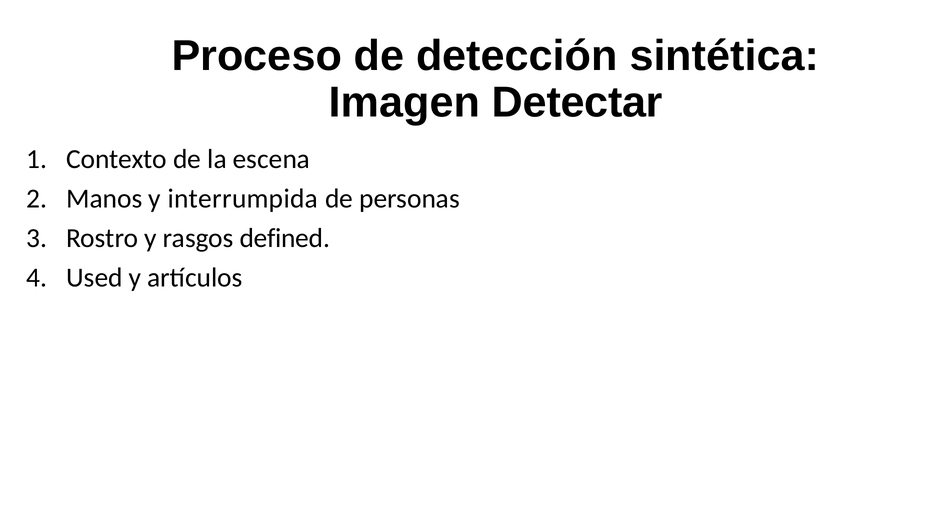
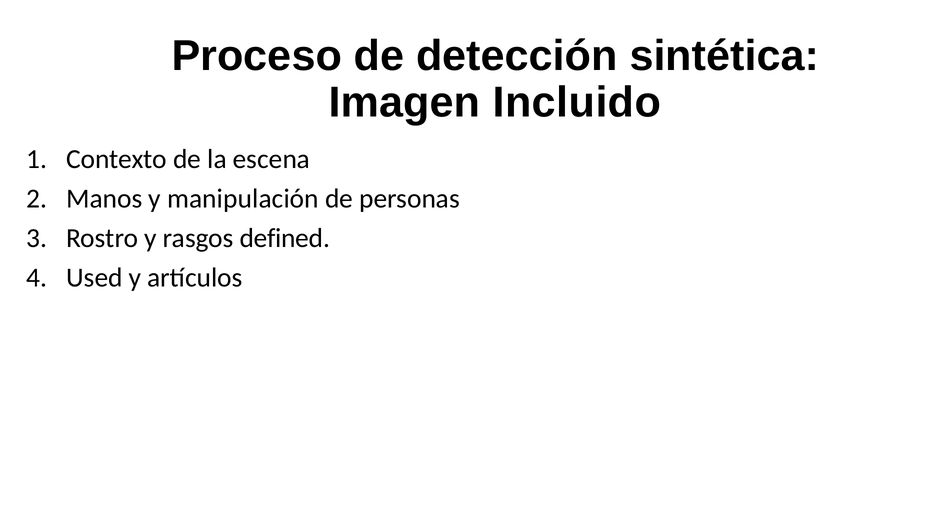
Detectar: Detectar -> Incluido
interrumpida: interrumpida -> manipulación
